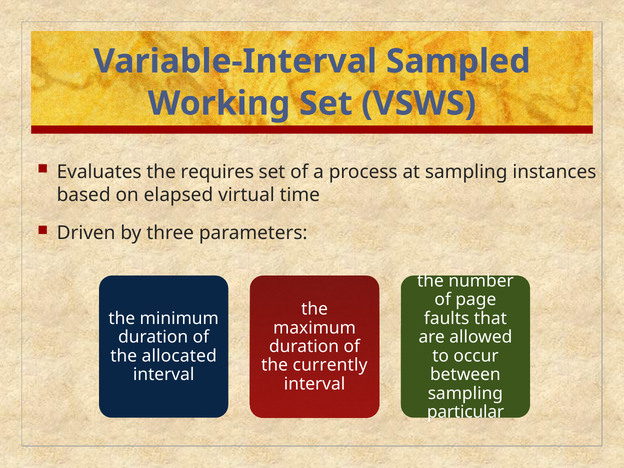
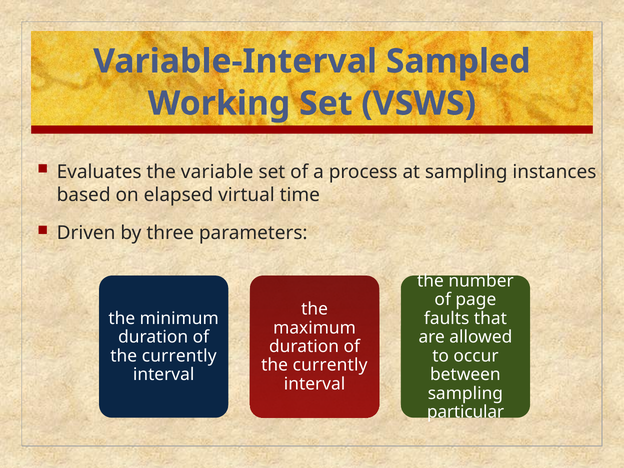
requires: requires -> variable
allocated at (179, 356): allocated -> currently
